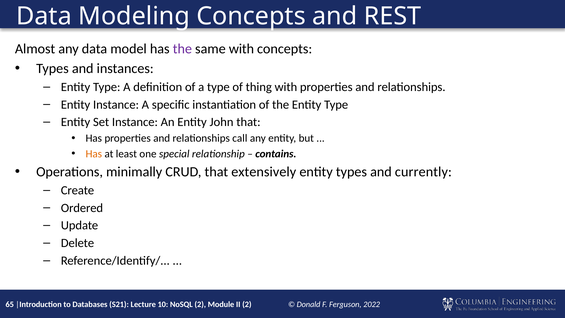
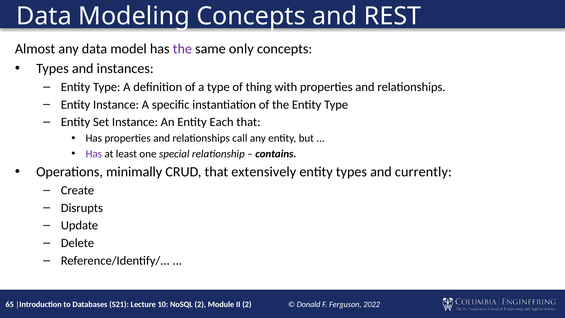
same with: with -> only
John: John -> Each
Has at (94, 154) colour: orange -> purple
Ordered: Ordered -> Disrupts
